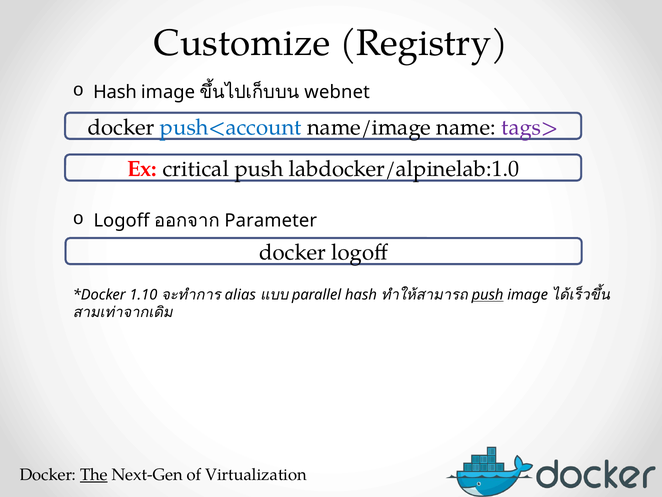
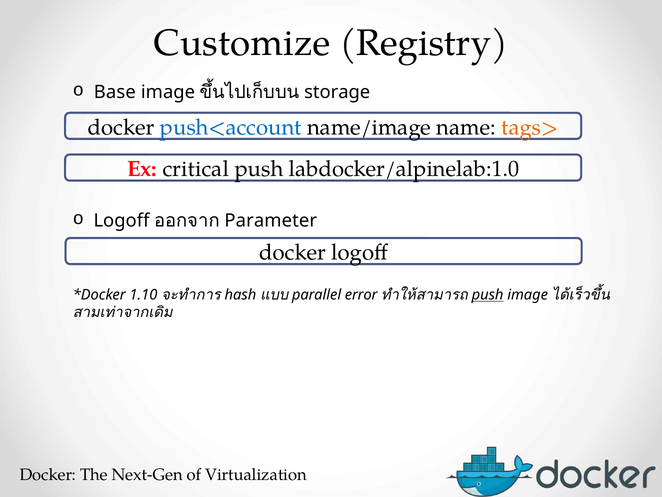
Hash at (115, 92): Hash -> Base
webnet: webnet -> storage
tags> colour: purple -> orange
alias: alias -> hash
parallel hash: hash -> error
The underline: present -> none
